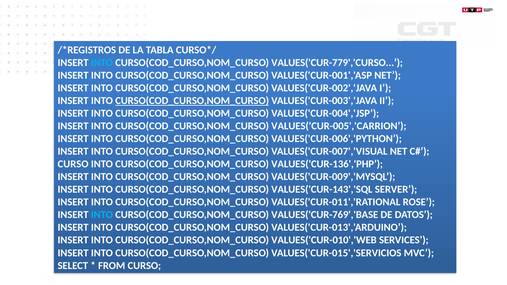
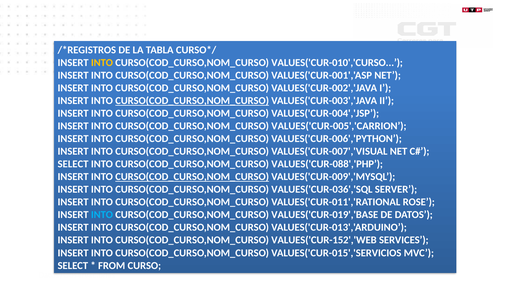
INTO at (102, 63) colour: light blue -> yellow
VALUES('CUR-779','CURSO: VALUES('CUR-779','CURSO -> VALUES('CUR-010','CURSO
CURSO at (73, 164): CURSO -> SELECT
VALUES('CUR-136','PHP: VALUES('CUR-136','PHP -> VALUES('CUR-088','PHP
CURSO(COD_CURSO,NOM_CURSO at (192, 177) underline: none -> present
VALUES('CUR-143','SQL: VALUES('CUR-143','SQL -> VALUES('CUR-036','SQL
VALUES('CUR-769','BASE: VALUES('CUR-769','BASE -> VALUES('CUR-019','BASE
VALUES('CUR-010','WEB: VALUES('CUR-010','WEB -> VALUES('CUR-152','WEB
